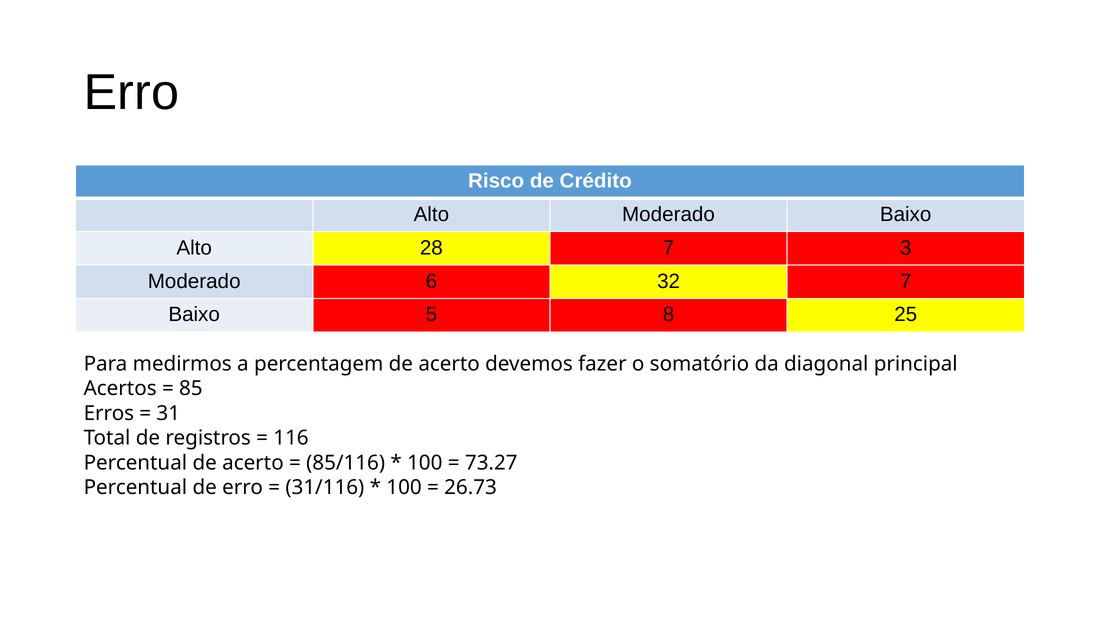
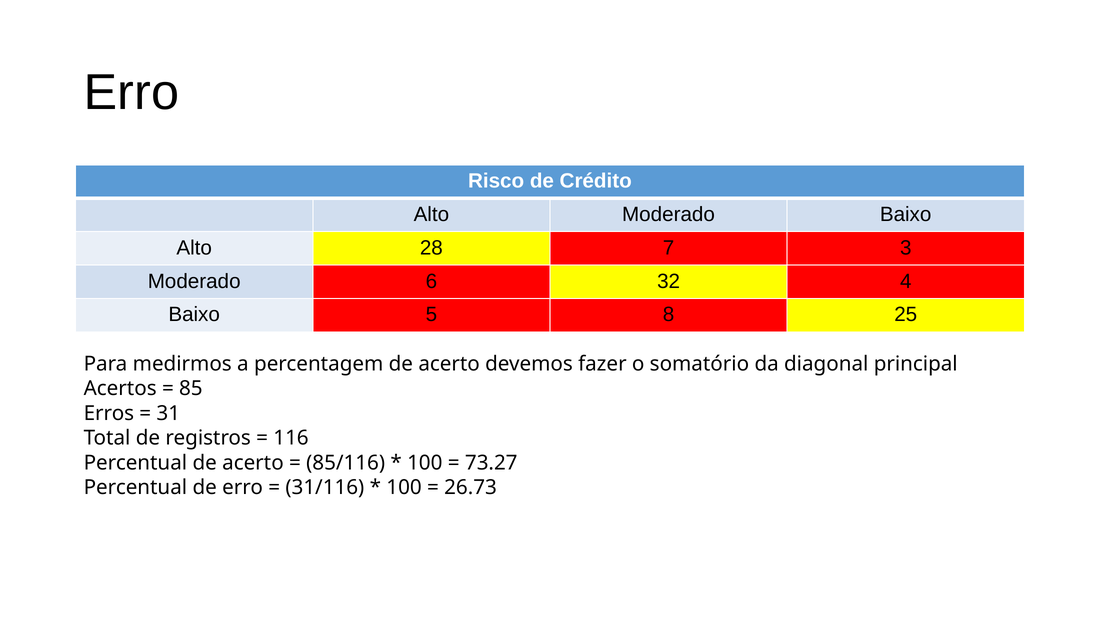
32 7: 7 -> 4
